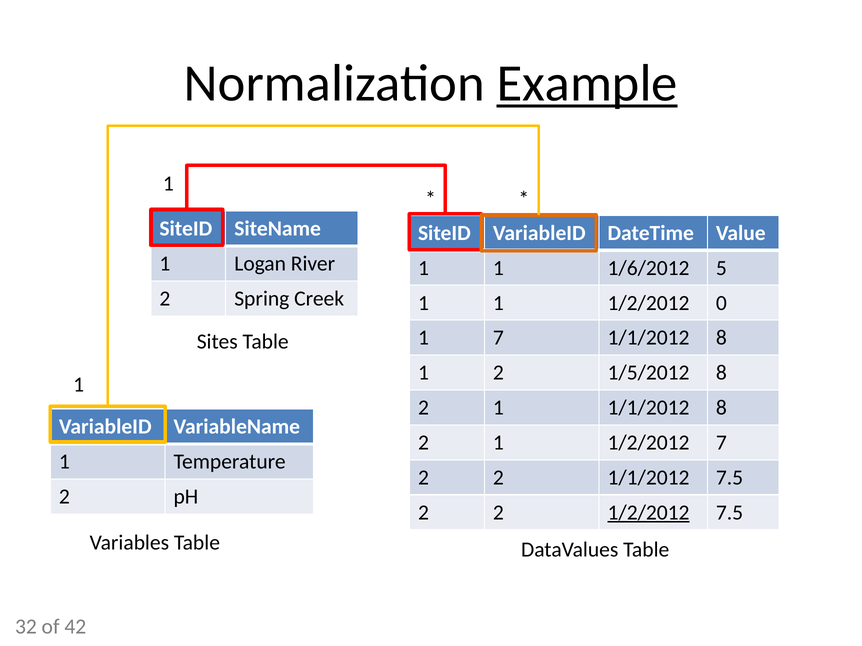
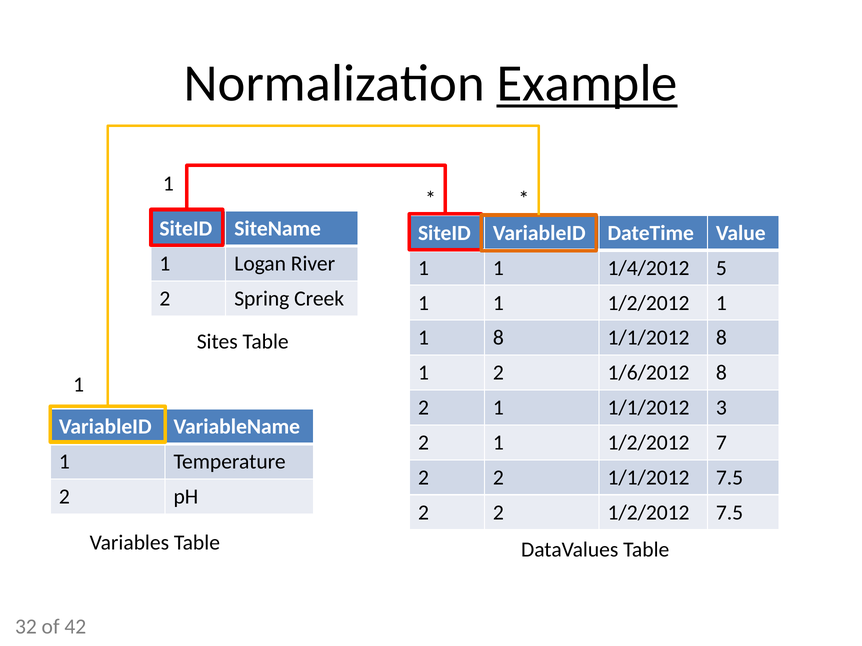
1/6/2012: 1/6/2012 -> 1/4/2012
1/2/2012 0: 0 -> 1
1 7: 7 -> 8
1/5/2012: 1/5/2012 -> 1/6/2012
1 1/1/2012 8: 8 -> 3
1/2/2012 at (649, 513) underline: present -> none
